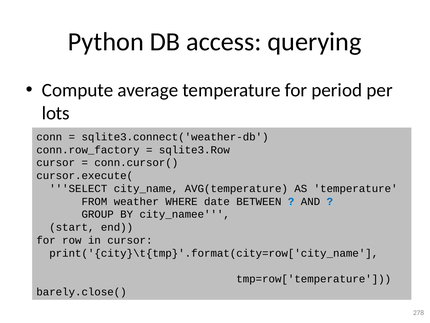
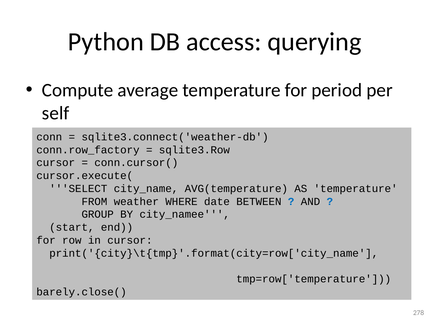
lots: lots -> self
